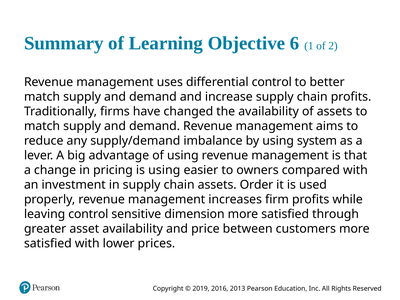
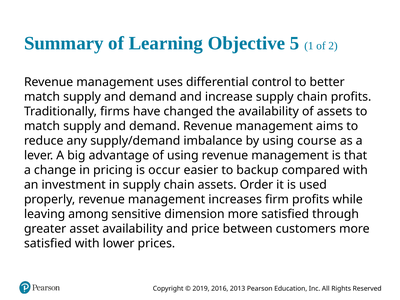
6: 6 -> 5
system: system -> course
is using: using -> occur
owners: owners -> backup
leaving control: control -> among
